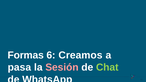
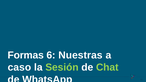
Creamos: Creamos -> Nuestras
pasa: pasa -> caso
Sesión colour: pink -> light green
